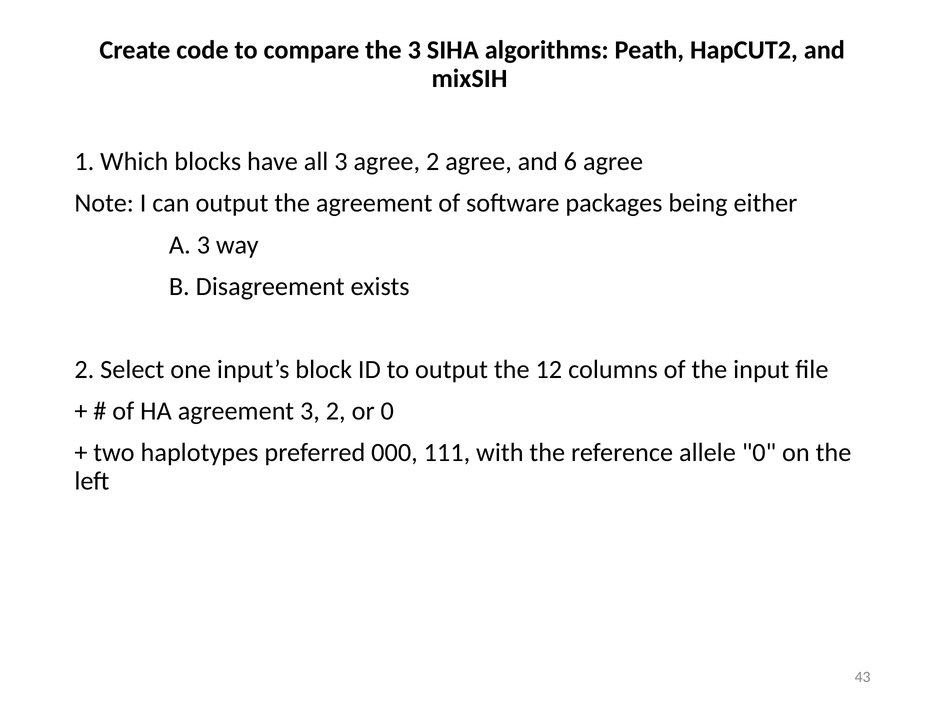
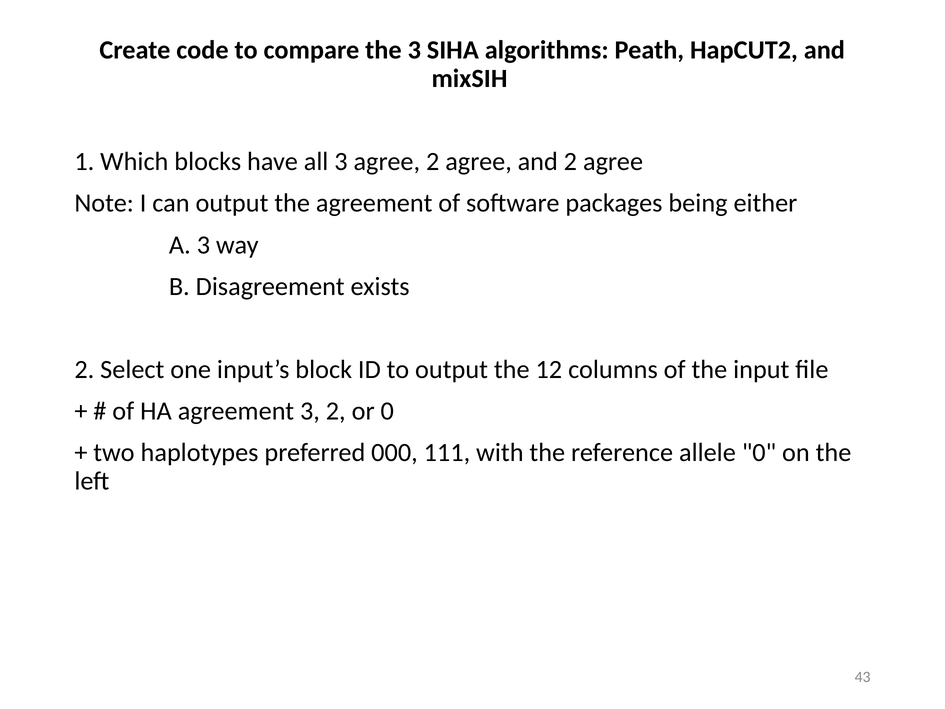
and 6: 6 -> 2
